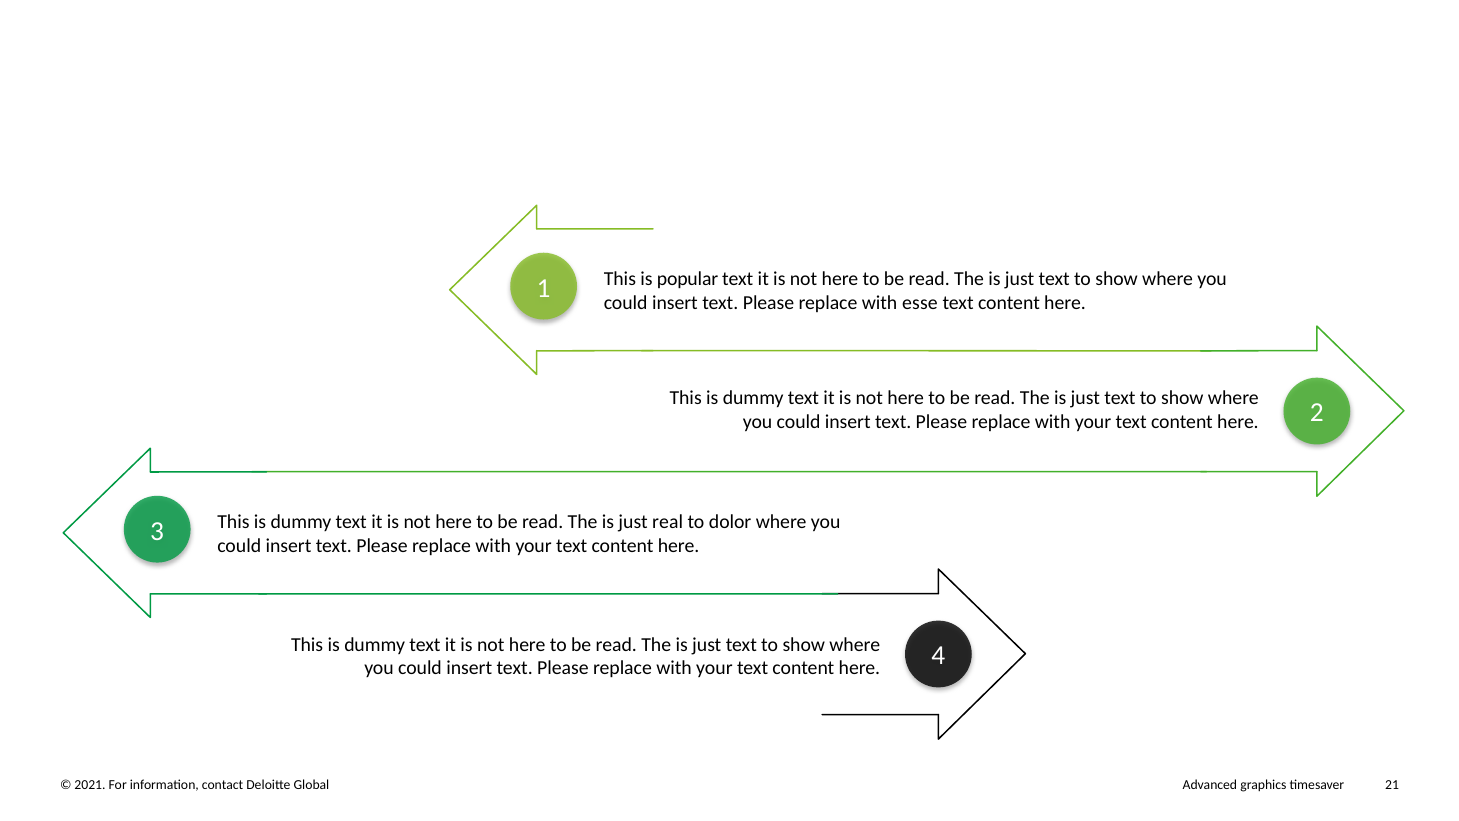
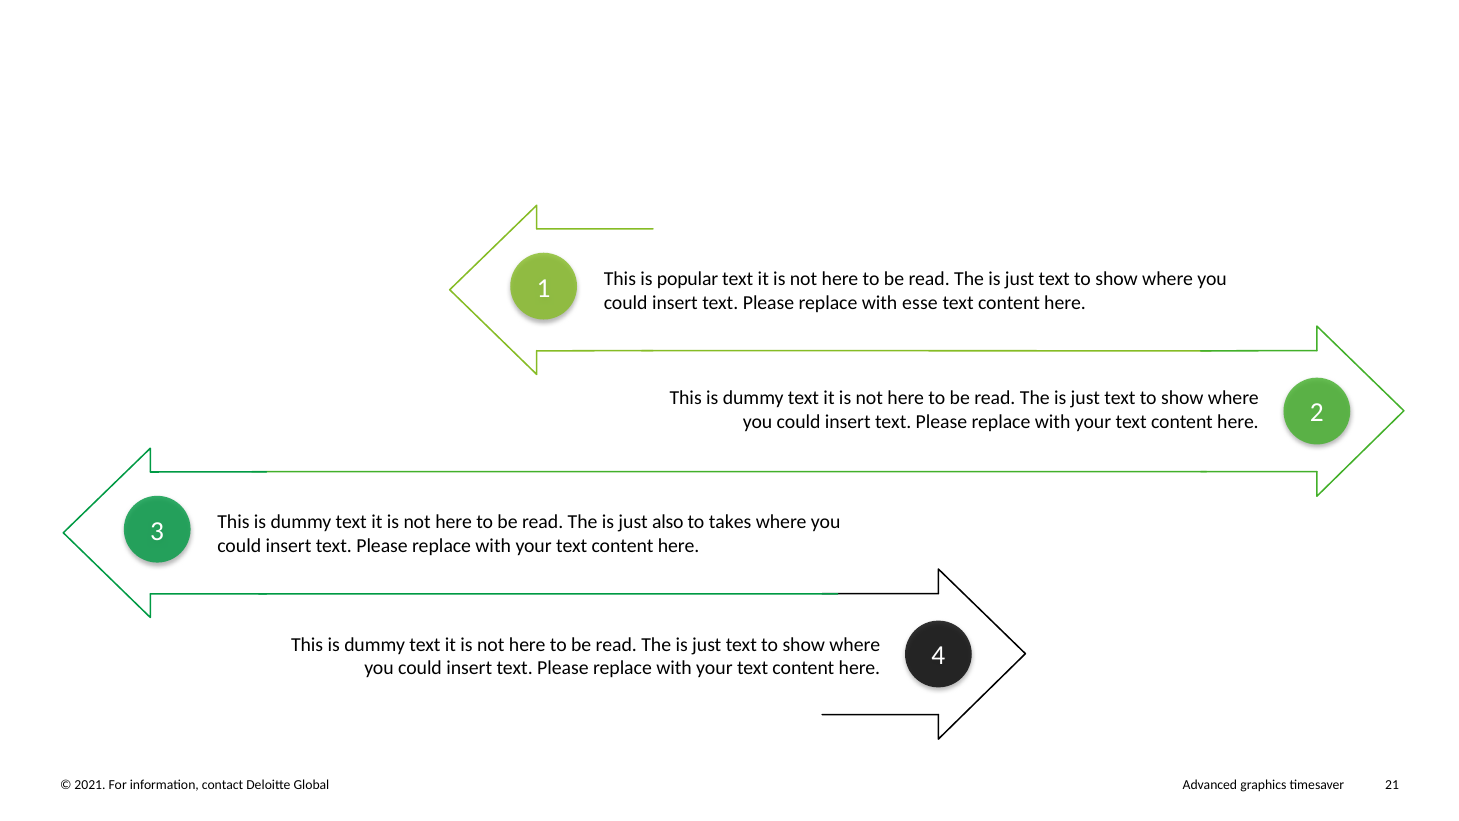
real: real -> also
dolor: dolor -> takes
